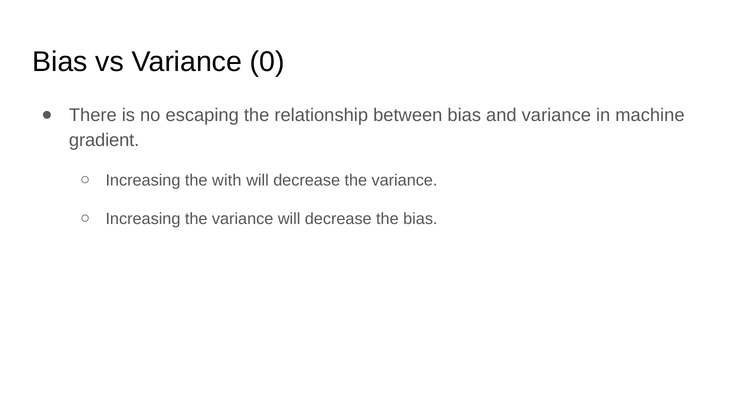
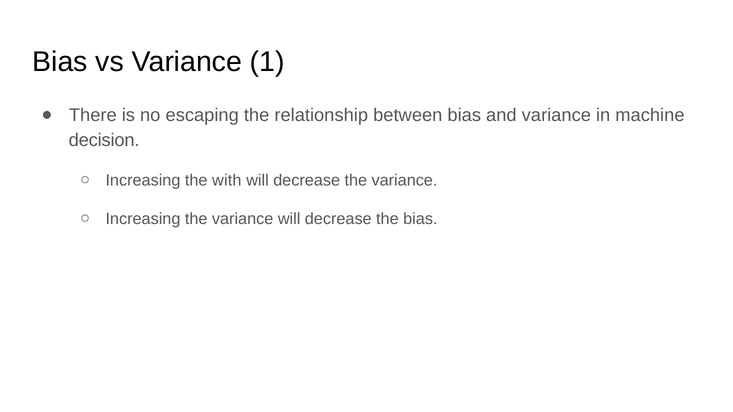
0: 0 -> 1
gradient: gradient -> decision
